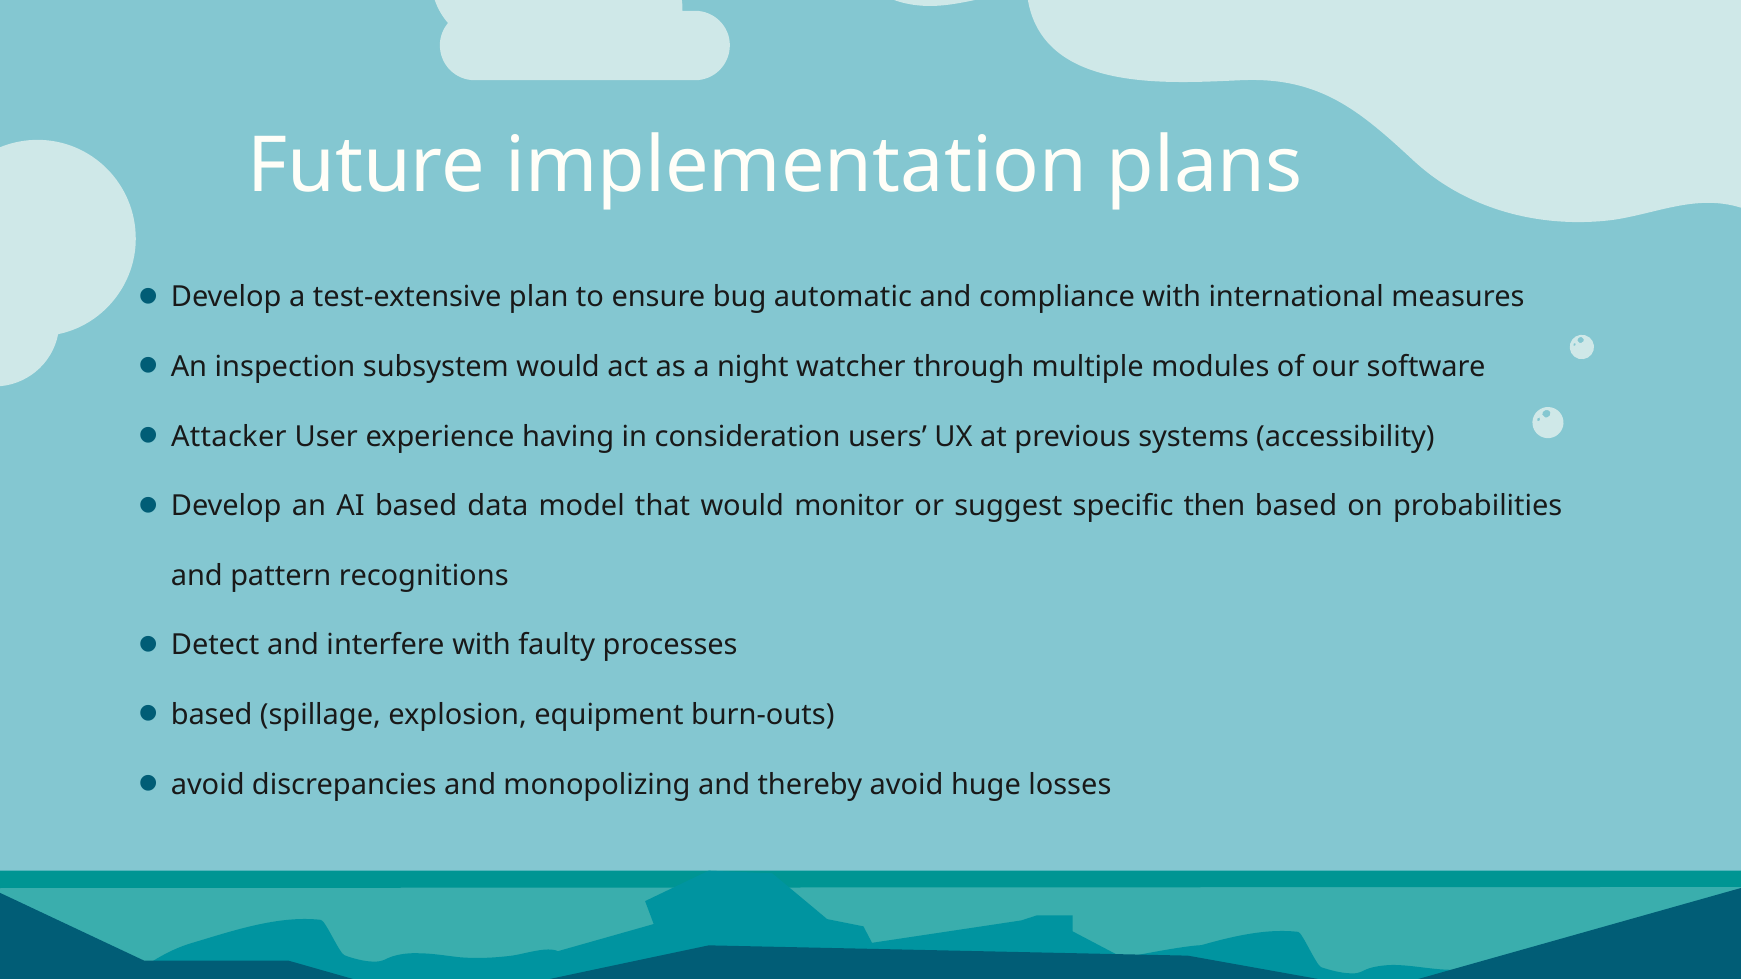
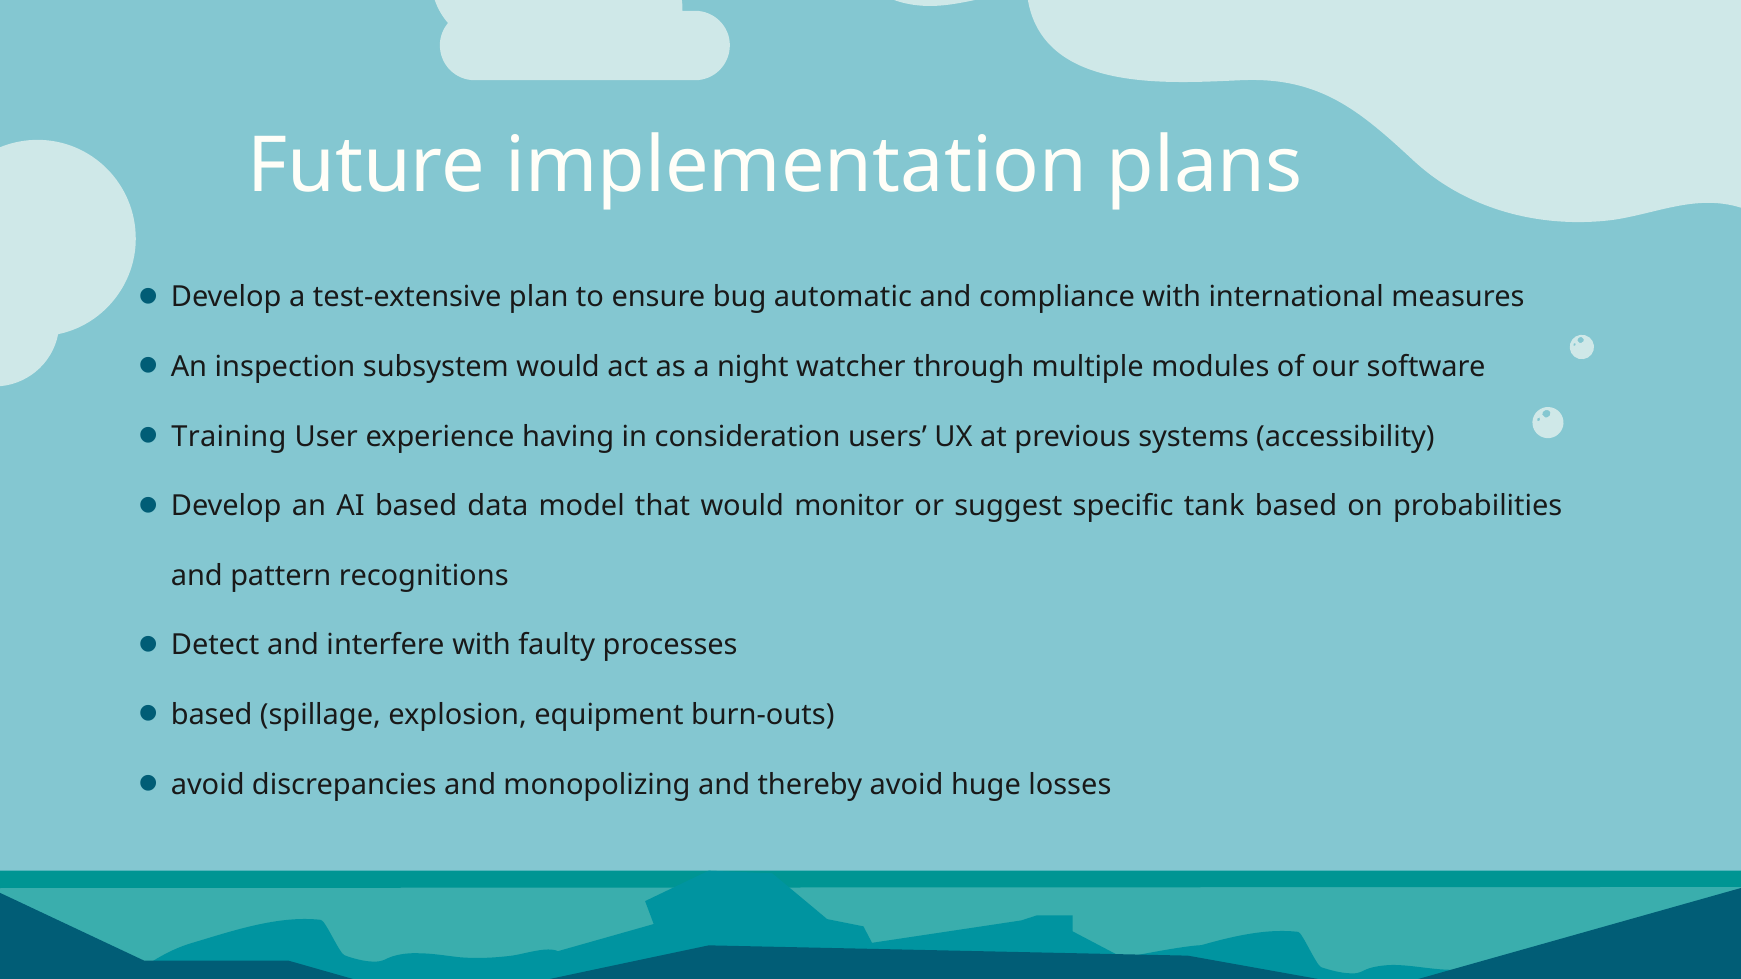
Attacker: Attacker -> Training
then: then -> tank
